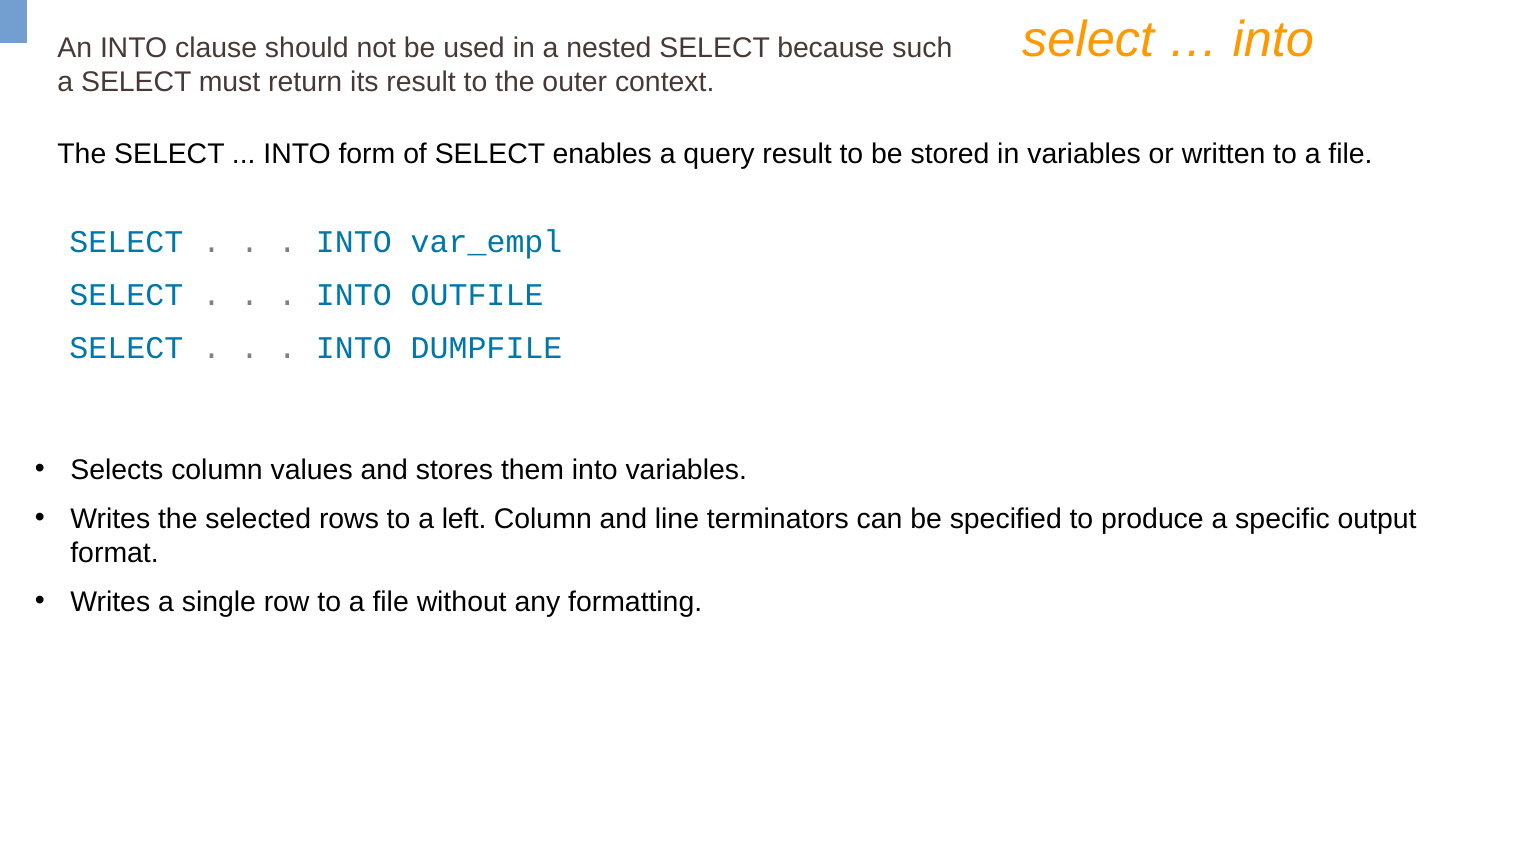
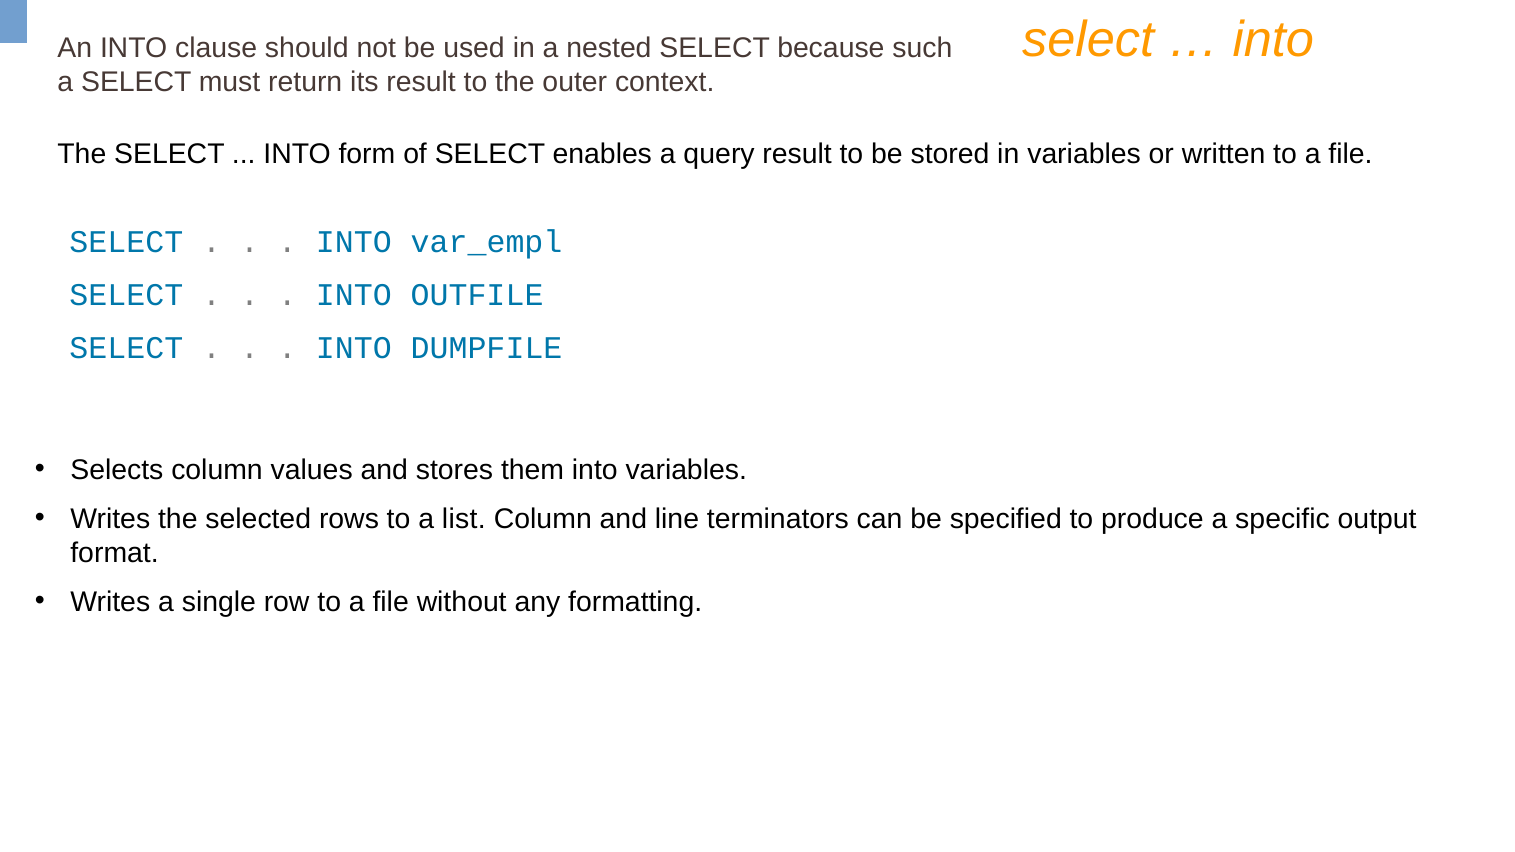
left: left -> list
